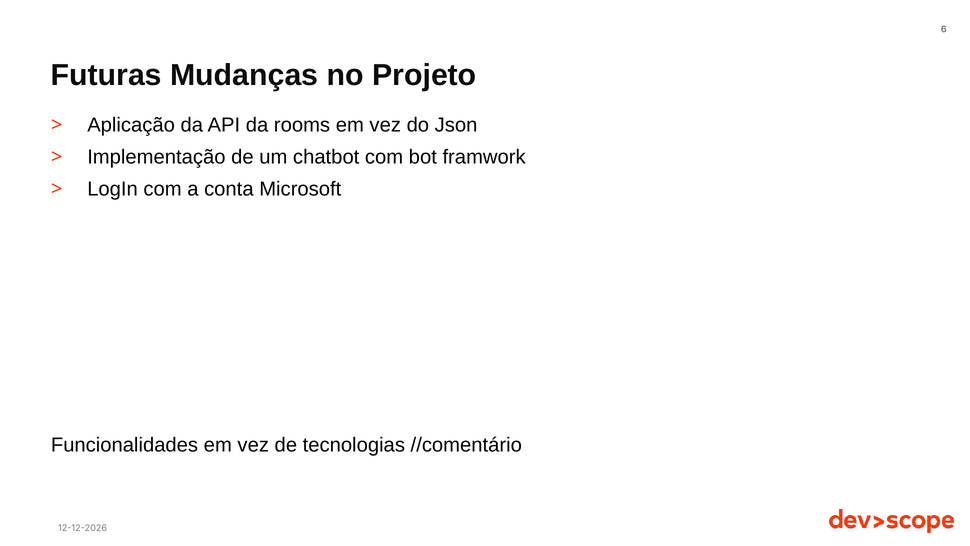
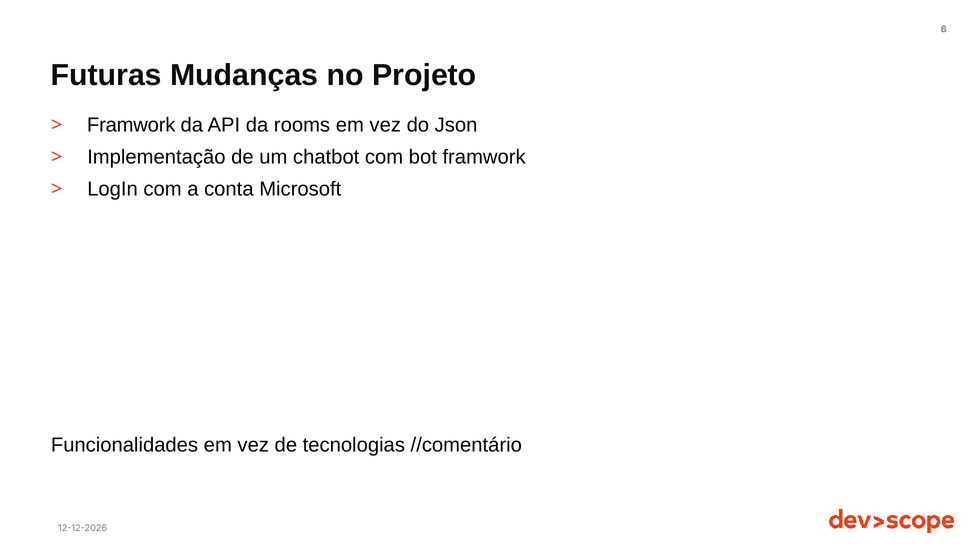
Aplicação at (131, 125): Aplicação -> Framwork
